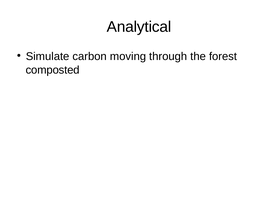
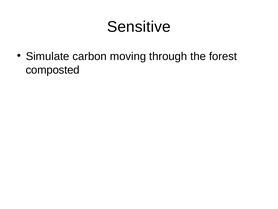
Analytical: Analytical -> Sensitive
